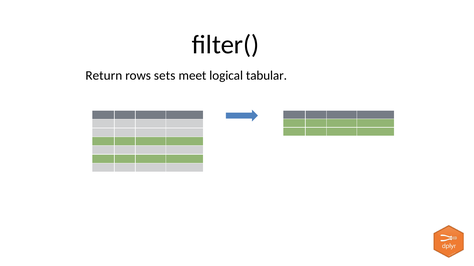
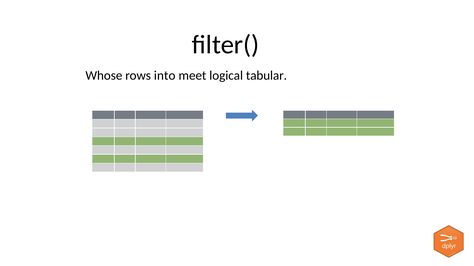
Return: Return -> Whose
sets: sets -> into
